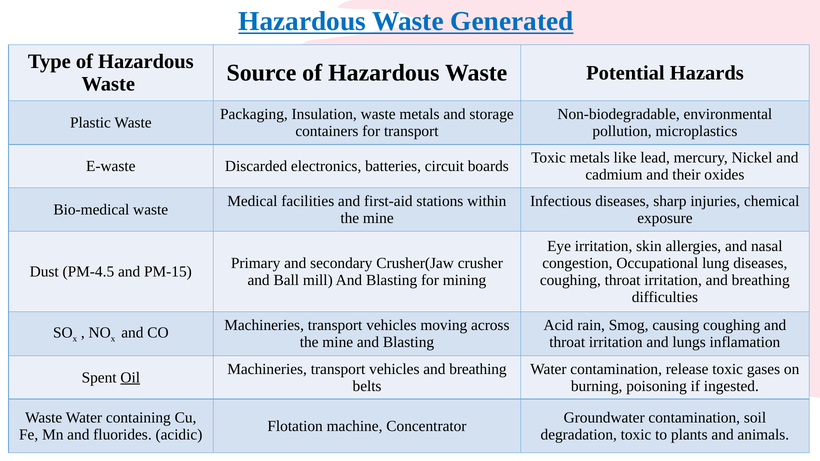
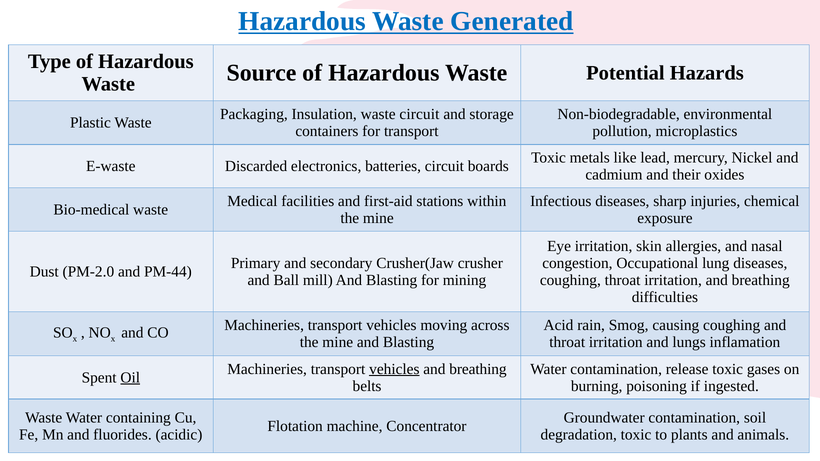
waste metals: metals -> circuit
PM-4.5: PM-4.5 -> PM-2.0
PM-15: PM-15 -> PM-44
vehicles at (394, 369) underline: none -> present
